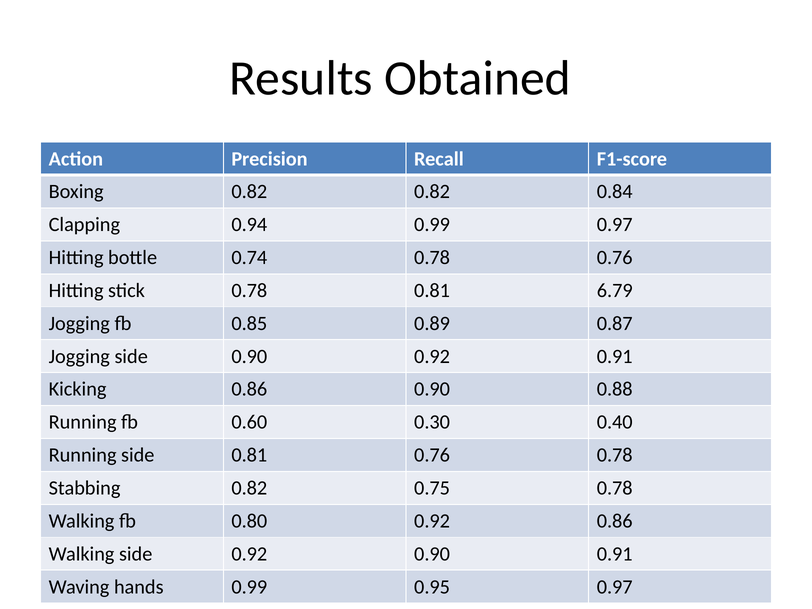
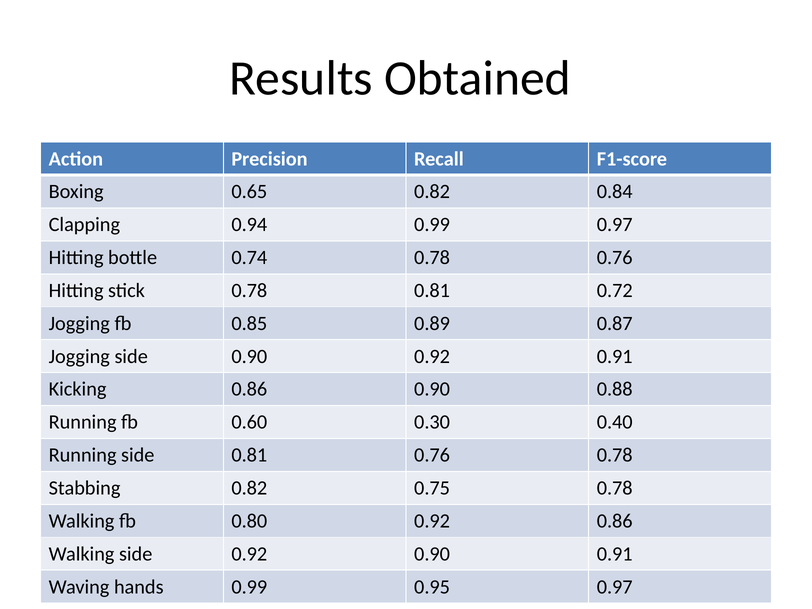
Boxing 0.82: 0.82 -> 0.65
6.79: 6.79 -> 0.72
